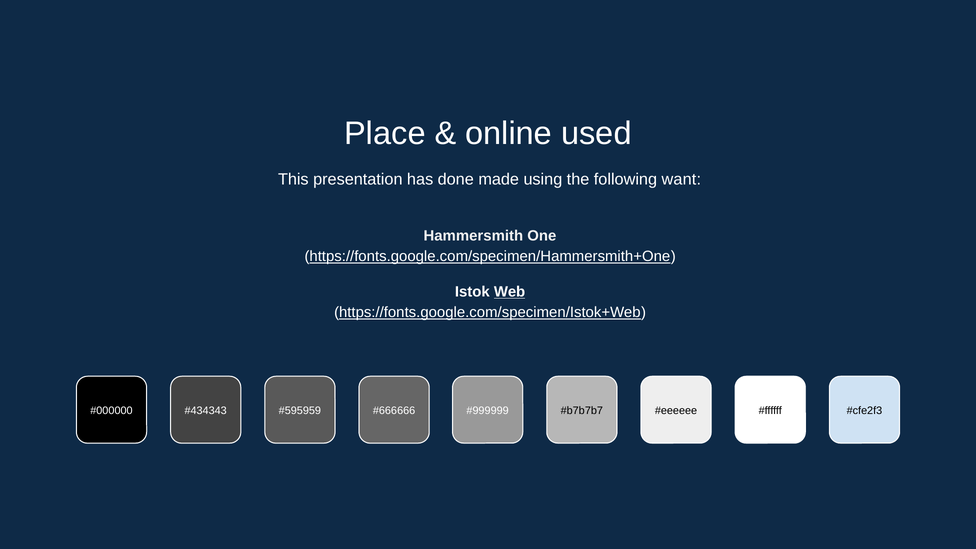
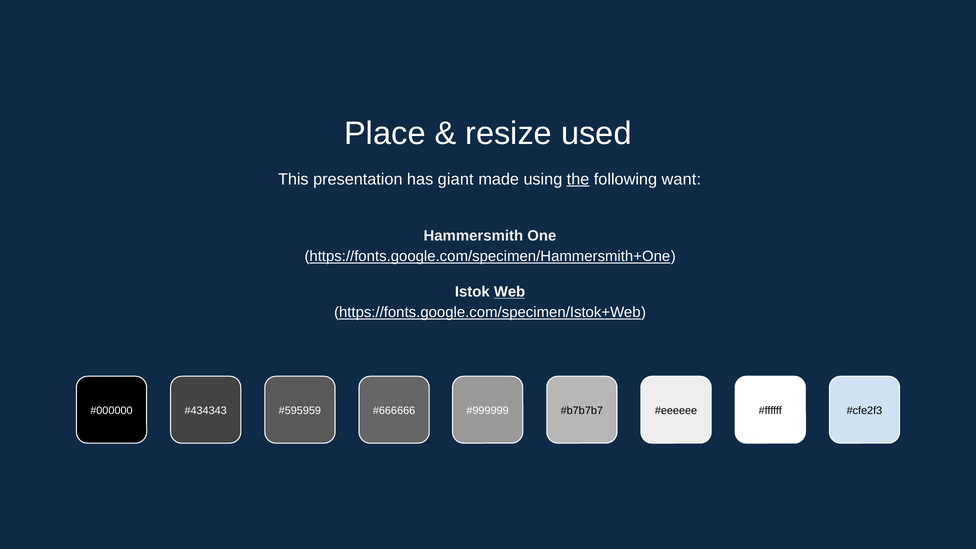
online: online -> resize
done: done -> giant
the underline: none -> present
